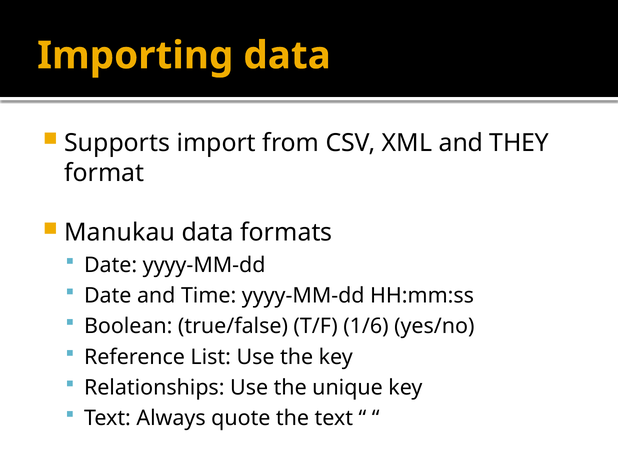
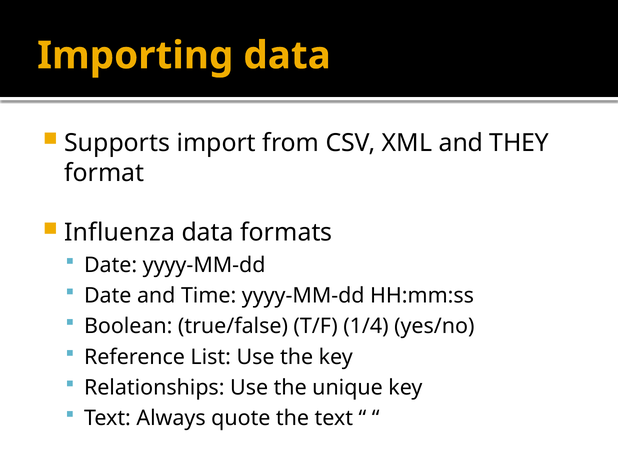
Manukau: Manukau -> Influenza
1/6: 1/6 -> 1/4
